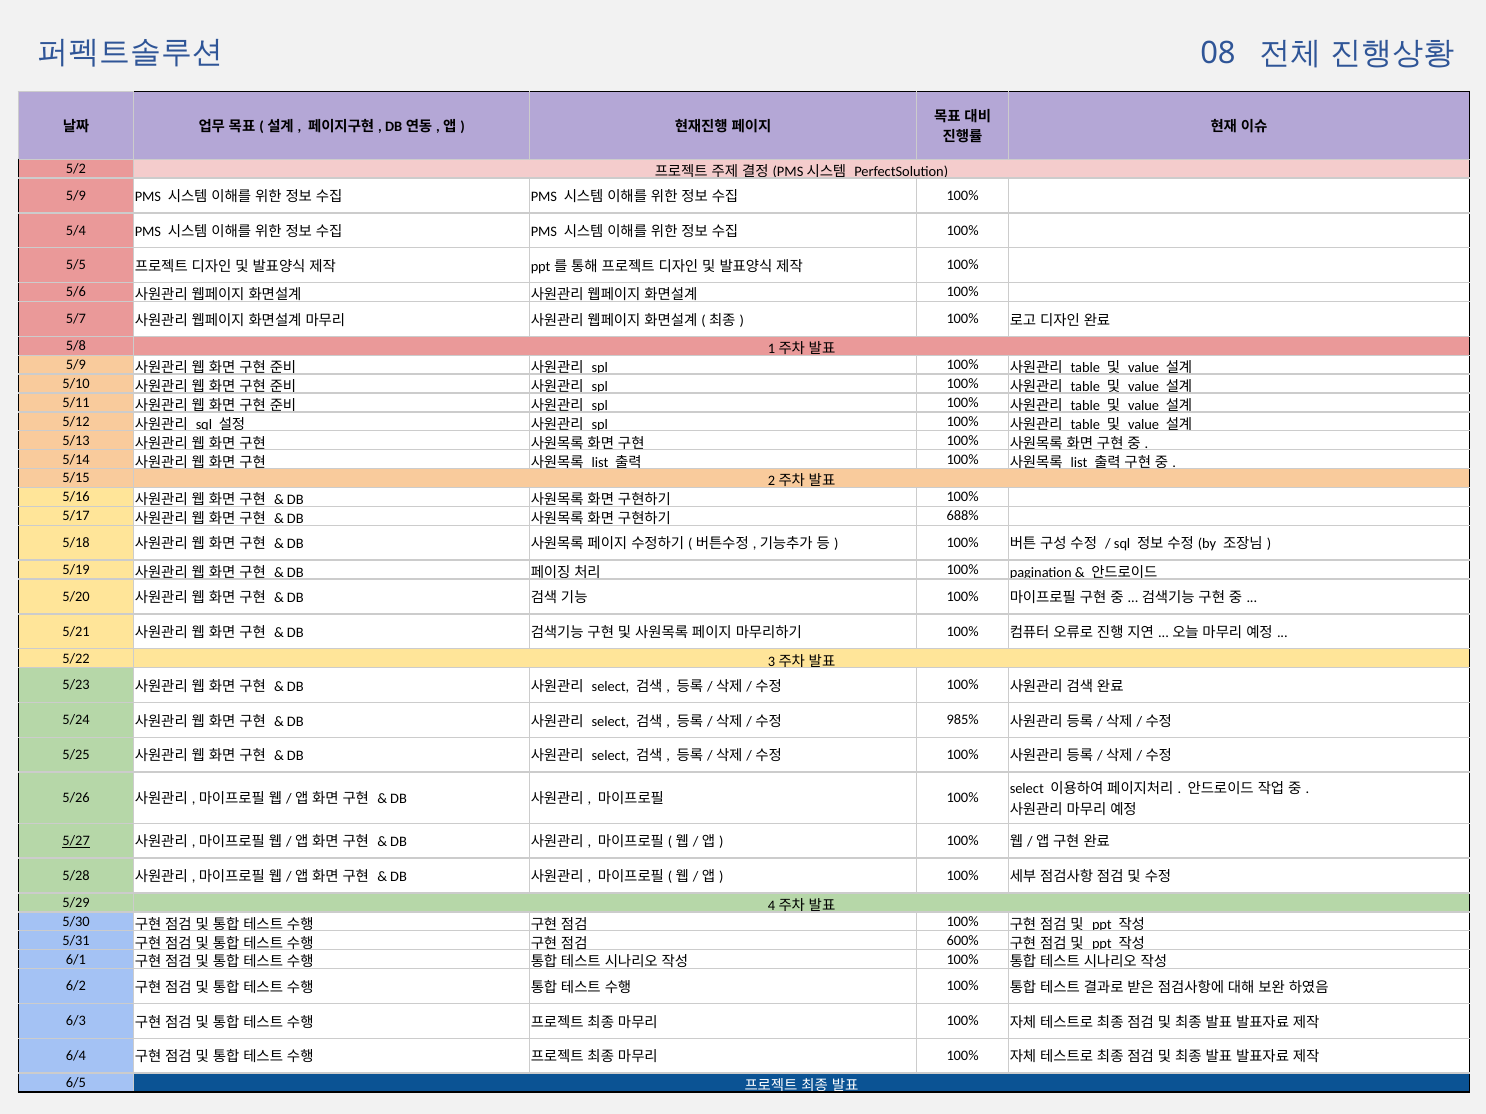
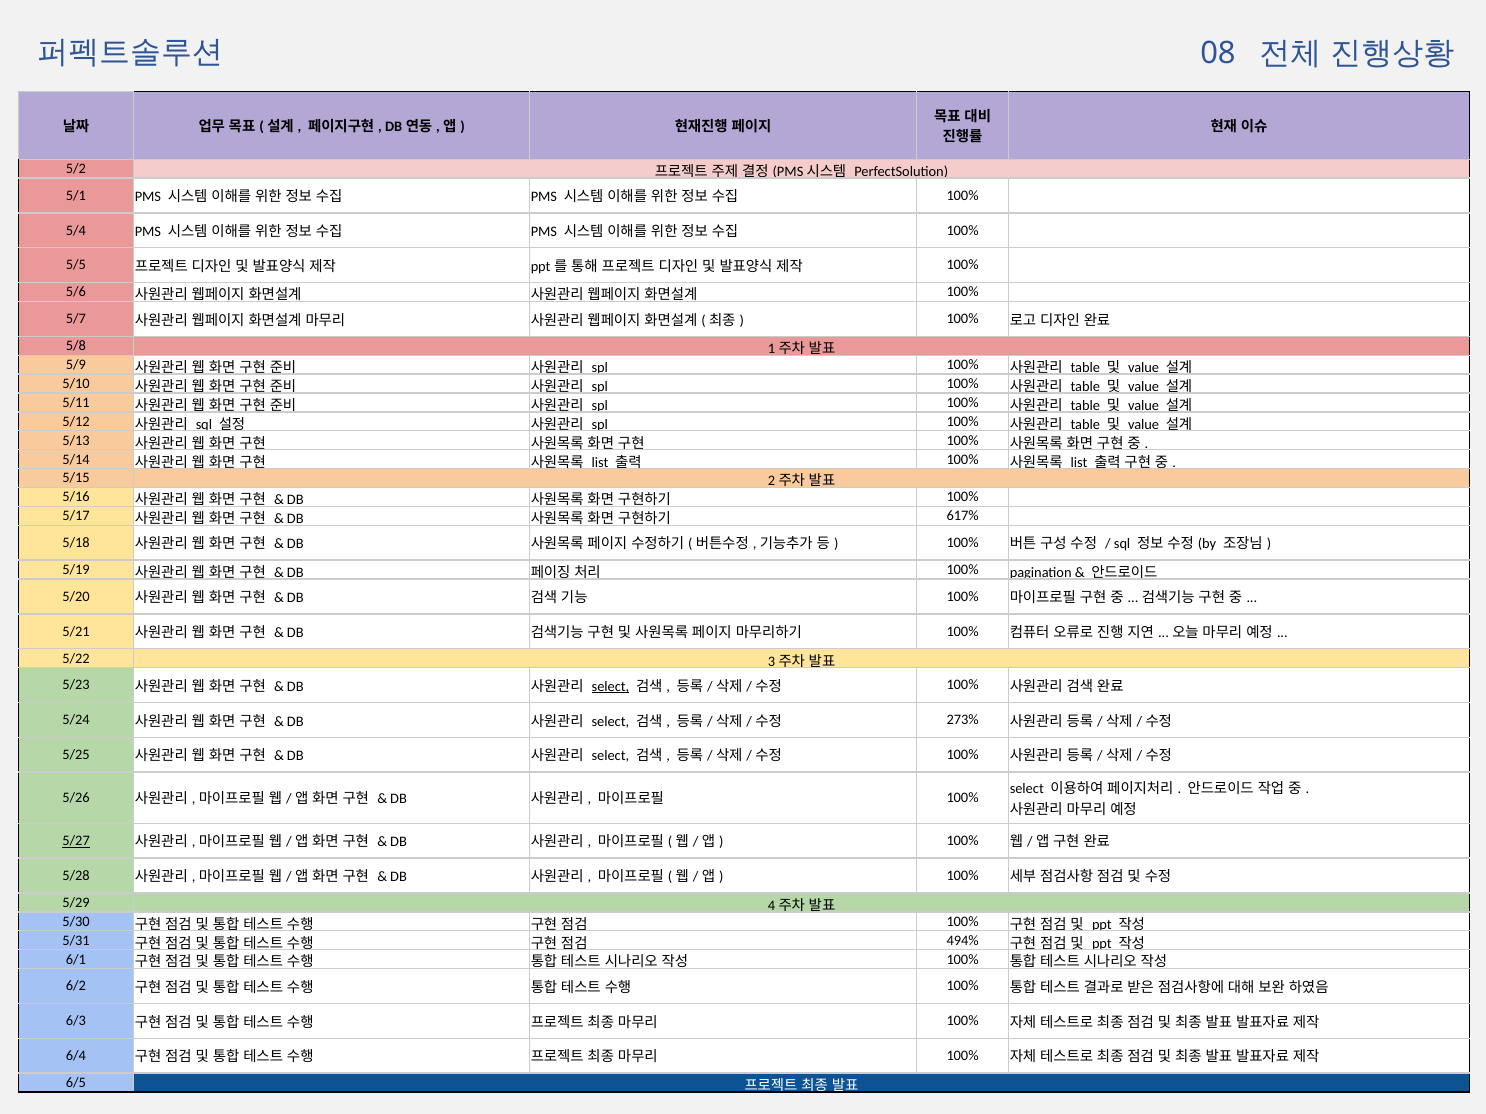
5/9 at (76, 196): 5/9 -> 5/1
688%: 688% -> 617%
select at (610, 687) underline: none -> present
985%: 985% -> 273%
600%: 600% -> 494%
